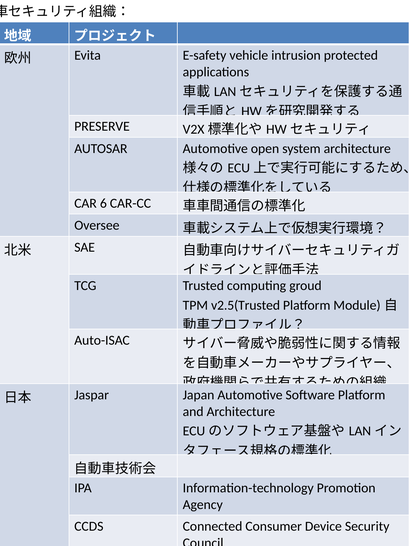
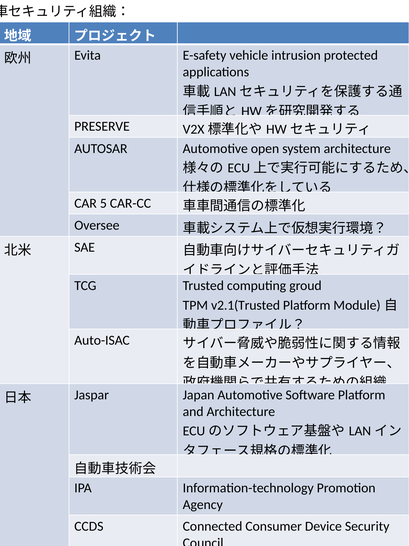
6: 6 -> 5
v2.5(Trusted: v2.5(Trusted -> v2.1(Trusted
